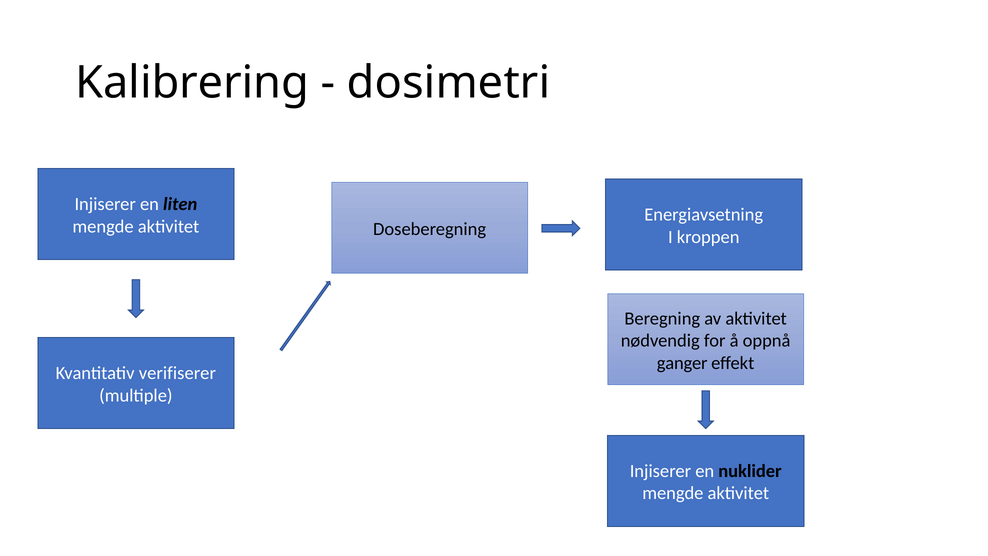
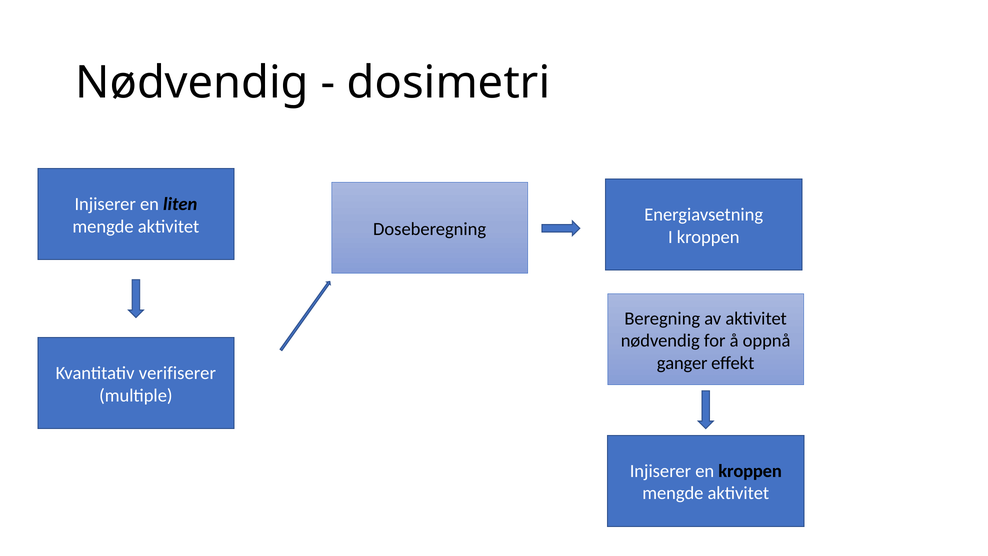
Kalibrering at (192, 83): Kalibrering -> Nødvendig
en nuklider: nuklider -> kroppen
